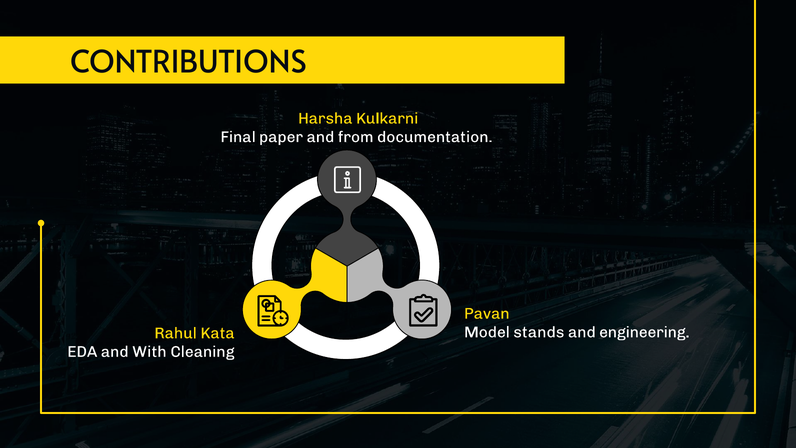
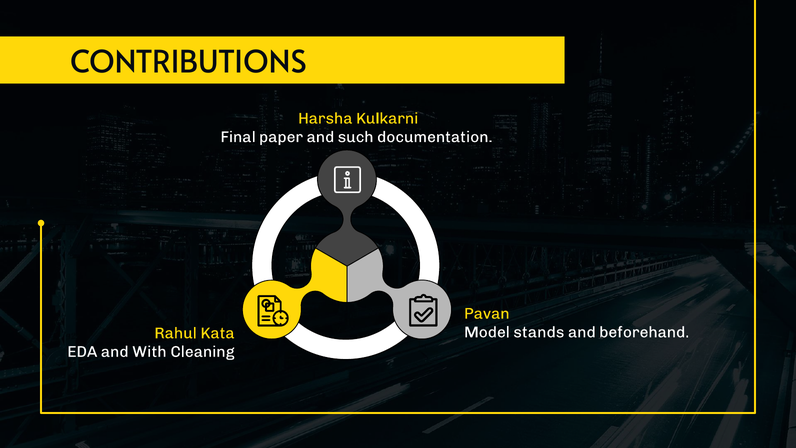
from: from -> such
engineering: engineering -> beforehand
